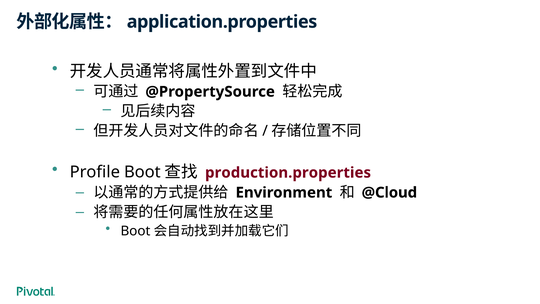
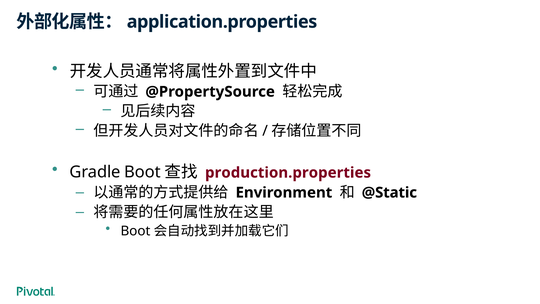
Profile: Profile -> Gradle
@Cloud: @Cloud -> @Static
